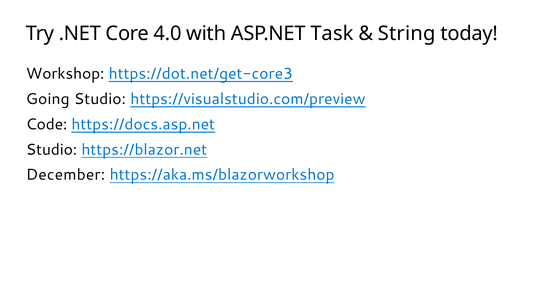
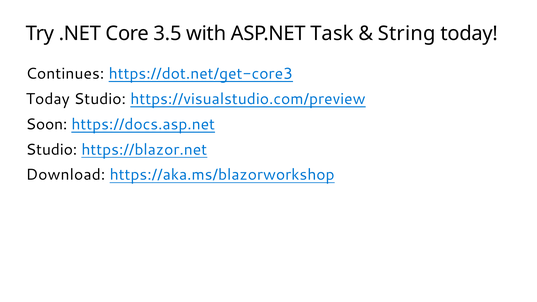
4.0: 4.0 -> 3.5
Workshop: Workshop -> Continues
Going at (48, 99): Going -> Today
Code: Code -> Soon
December: December -> Download
